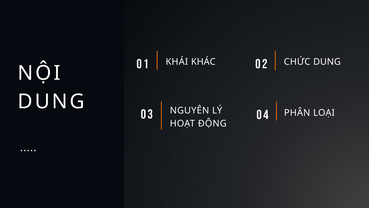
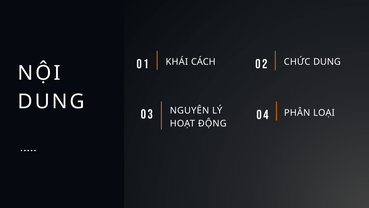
KHÁC: KHÁC -> CÁCH
